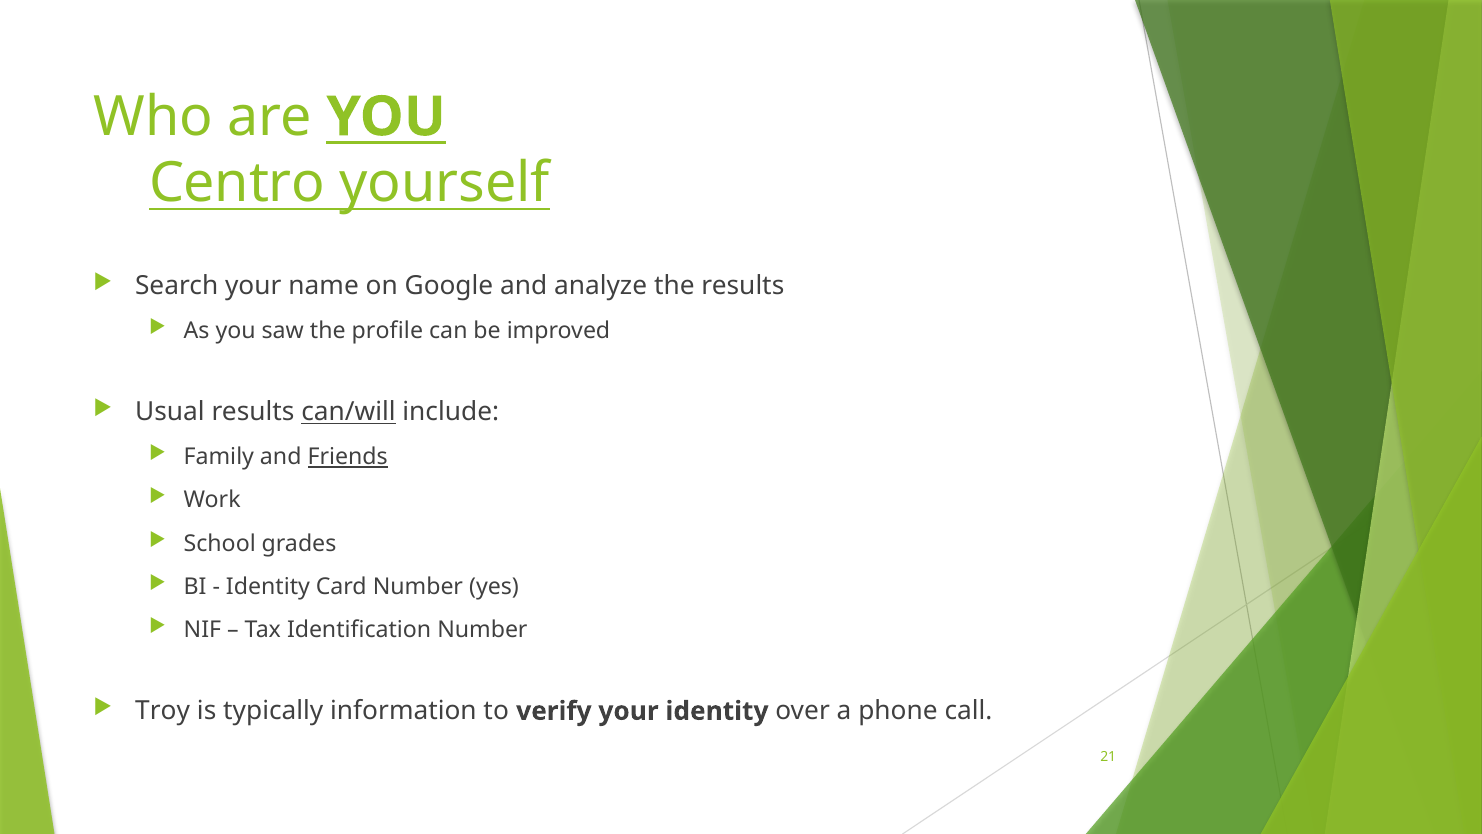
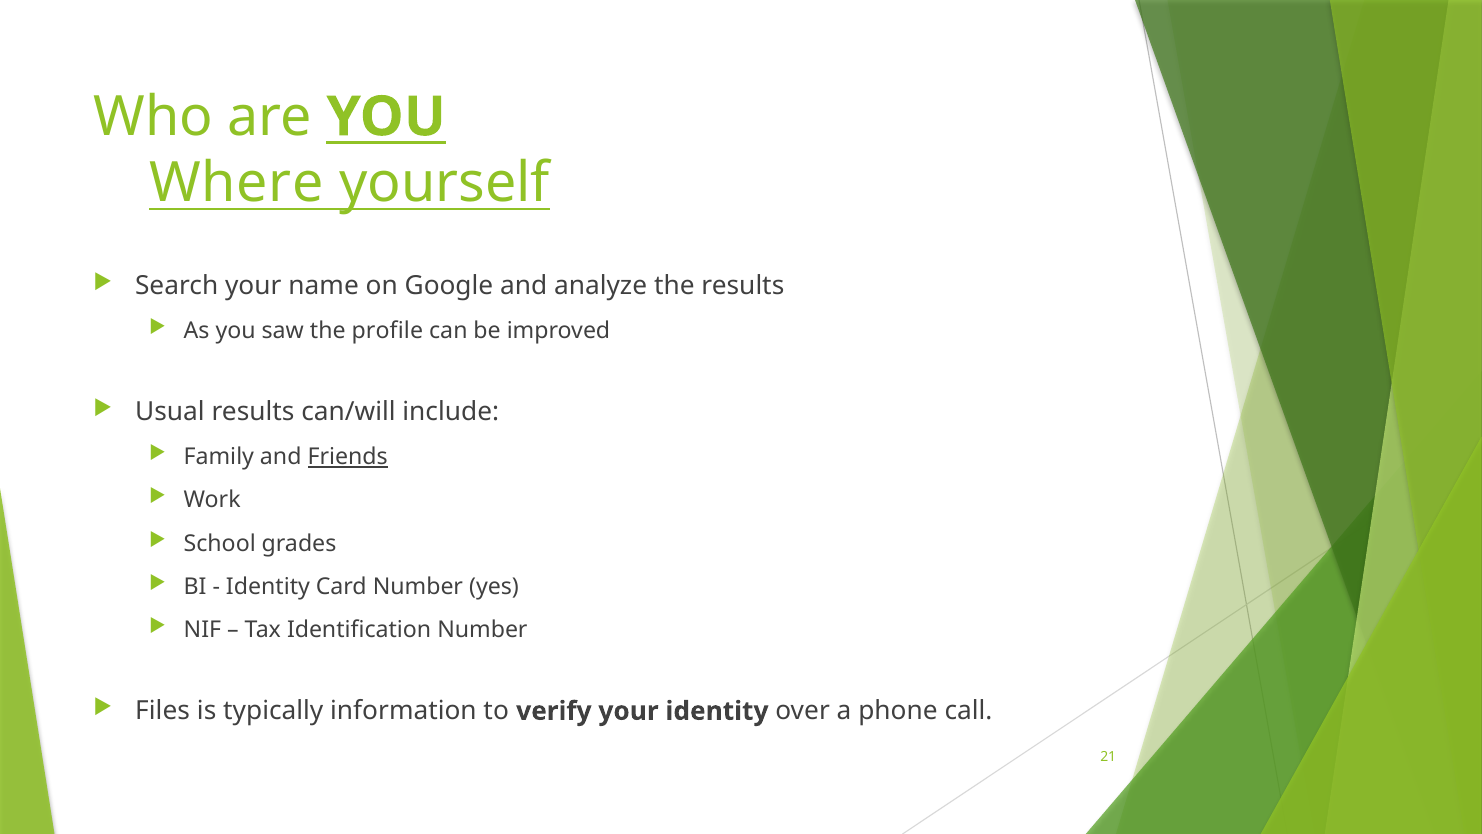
Centro: Centro -> Where
can/will underline: present -> none
Troy: Troy -> Files
